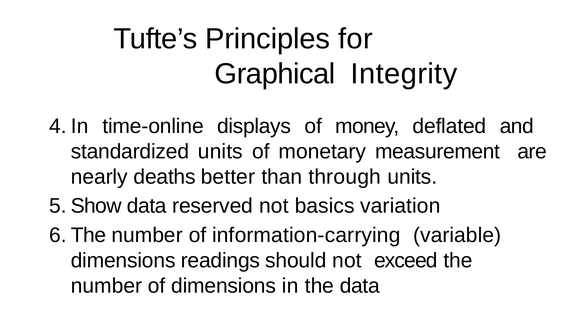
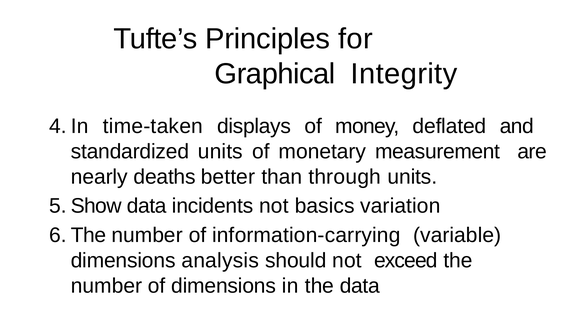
time‐online: time‐online -> time‐taken
reserved: reserved -> incidents
readings: readings -> analysis
